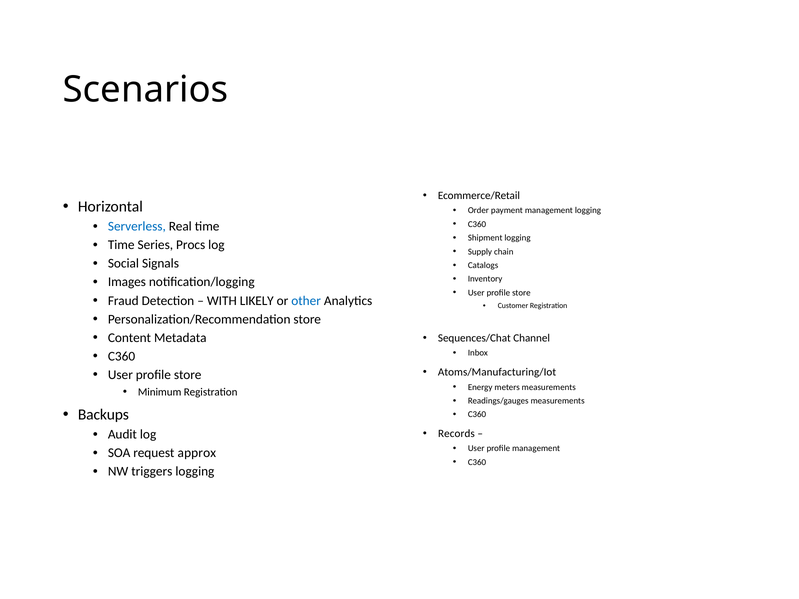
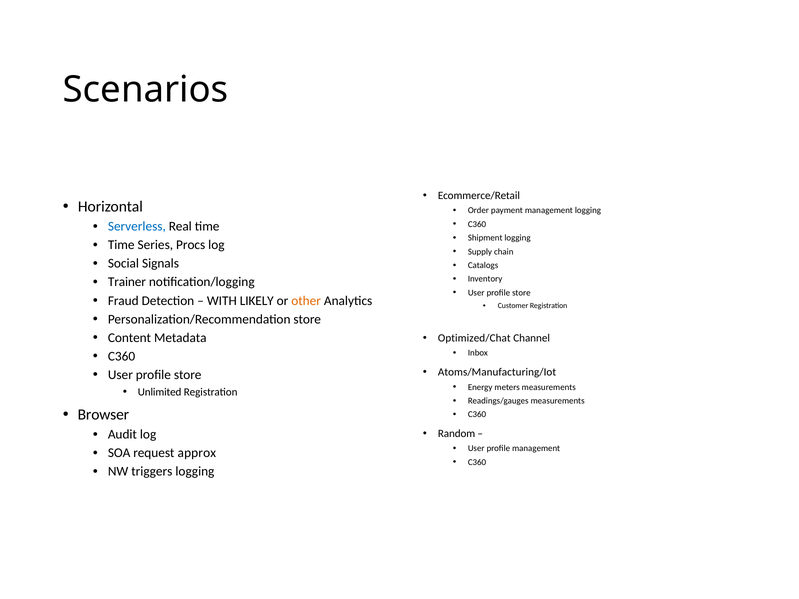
Images: Images -> Trainer
other colour: blue -> orange
Sequences/Chat: Sequences/Chat -> Optimized/Chat
Minimum: Minimum -> Unlimited
Backups: Backups -> Browser
Records: Records -> Random
